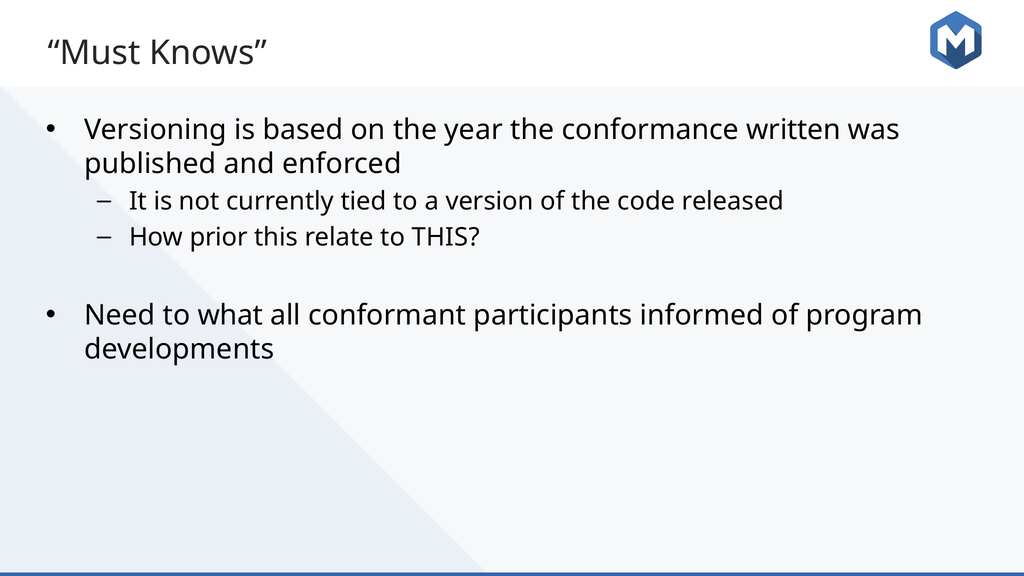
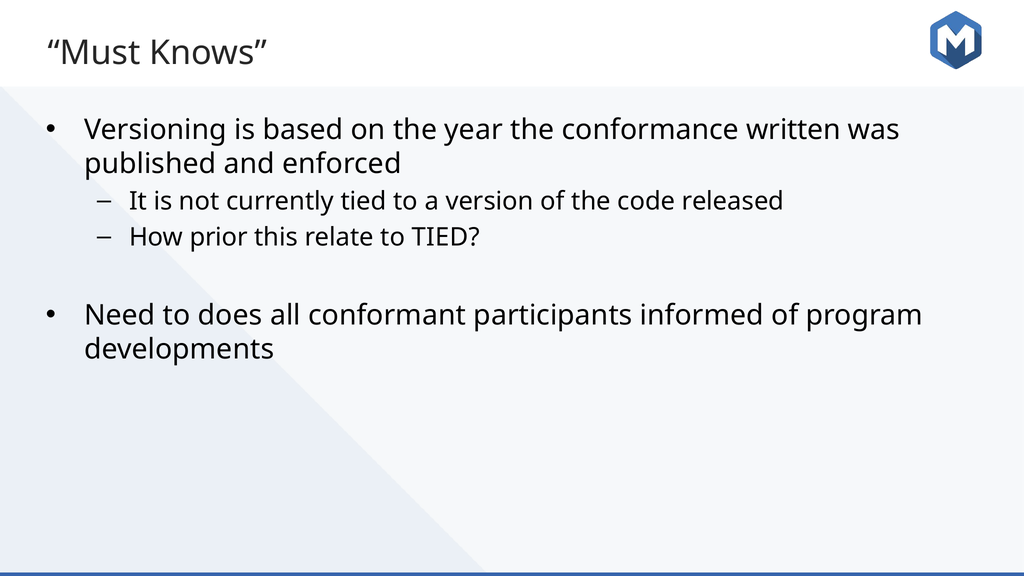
to THIS: THIS -> TIED
what: what -> does
